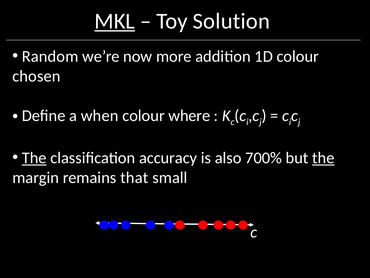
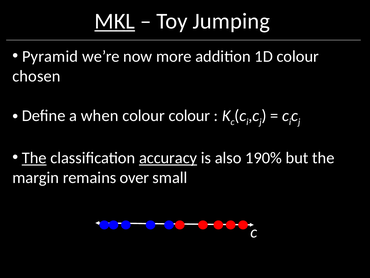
Solution: Solution -> Jumping
Random: Random -> Pyramid
colour where: where -> colour
accuracy underline: none -> present
700%: 700% -> 190%
the at (323, 158) underline: present -> none
that: that -> over
